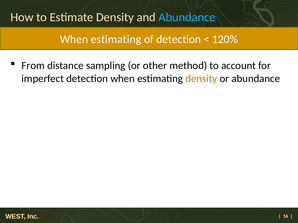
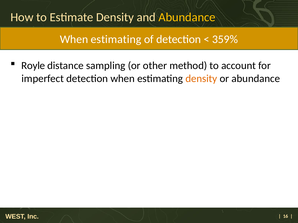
Abundance at (187, 17) colour: light blue -> yellow
120%: 120% -> 359%
From: From -> Royle
